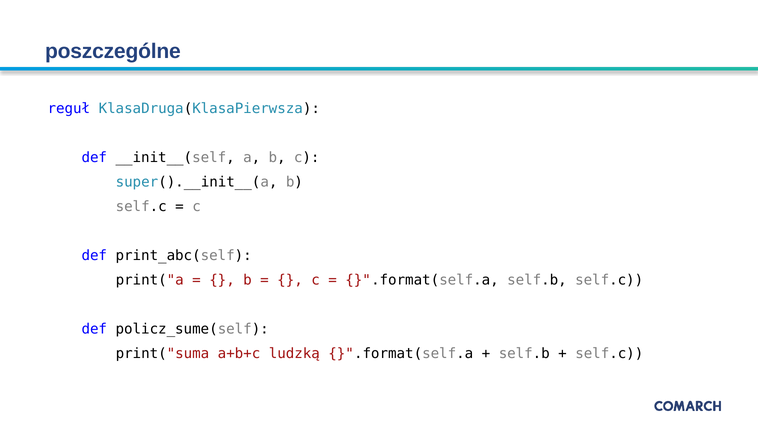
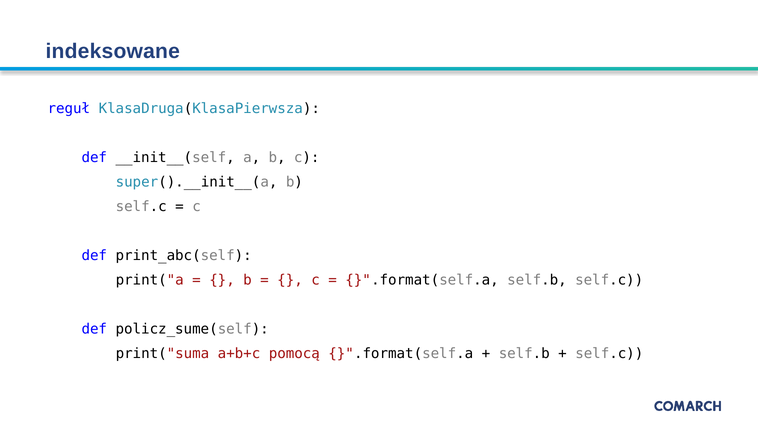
poszczególne: poszczególne -> indeksowane
ludzką: ludzką -> pomocą
